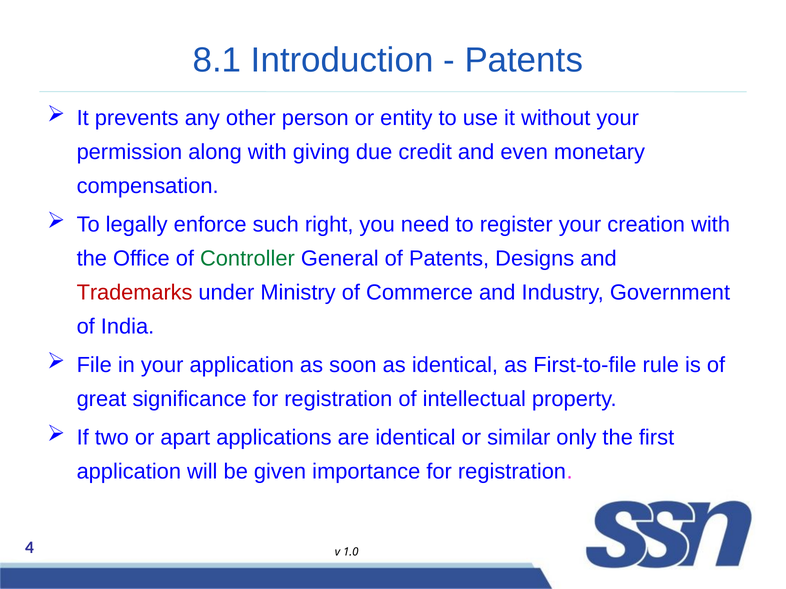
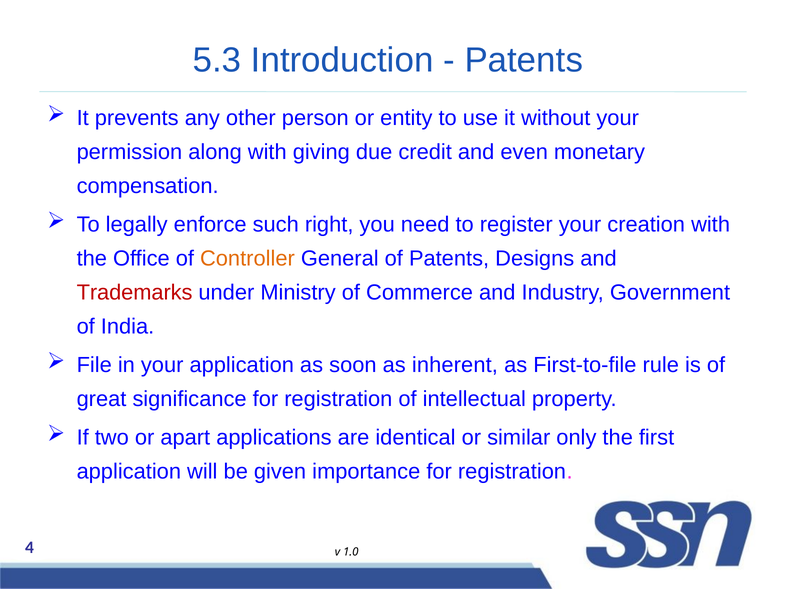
8.1: 8.1 -> 5.3
Controller colour: green -> orange
as identical: identical -> inherent
